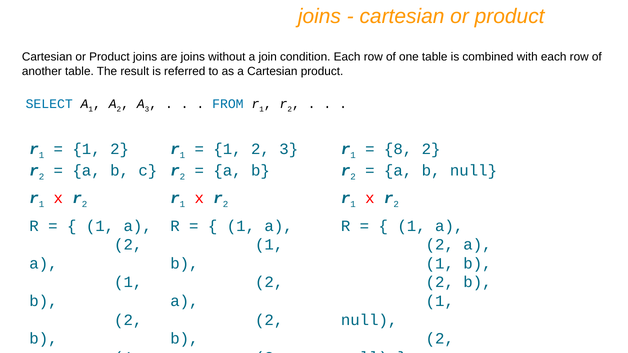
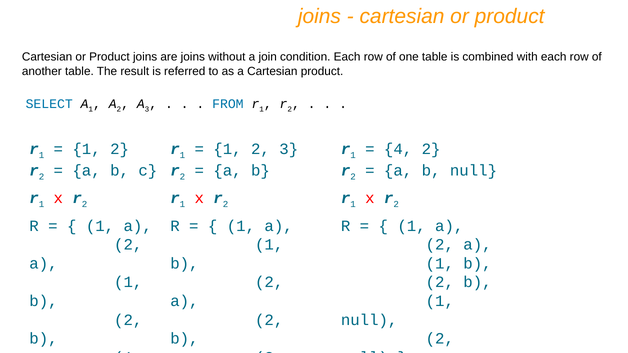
8 at (398, 149): 8 -> 4
